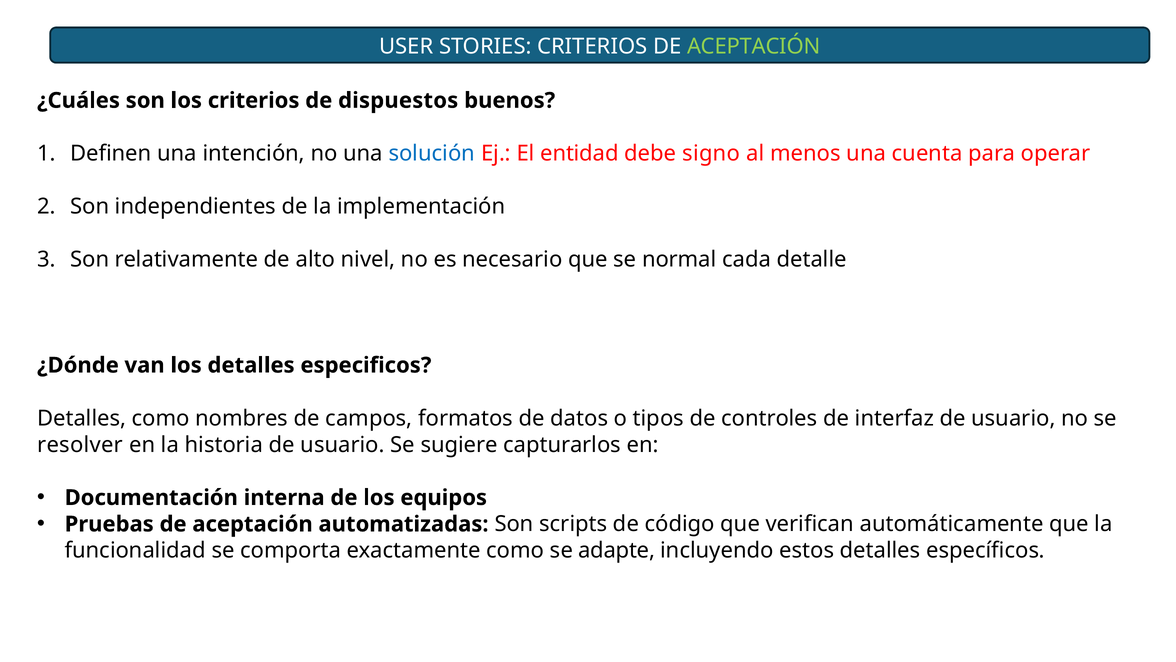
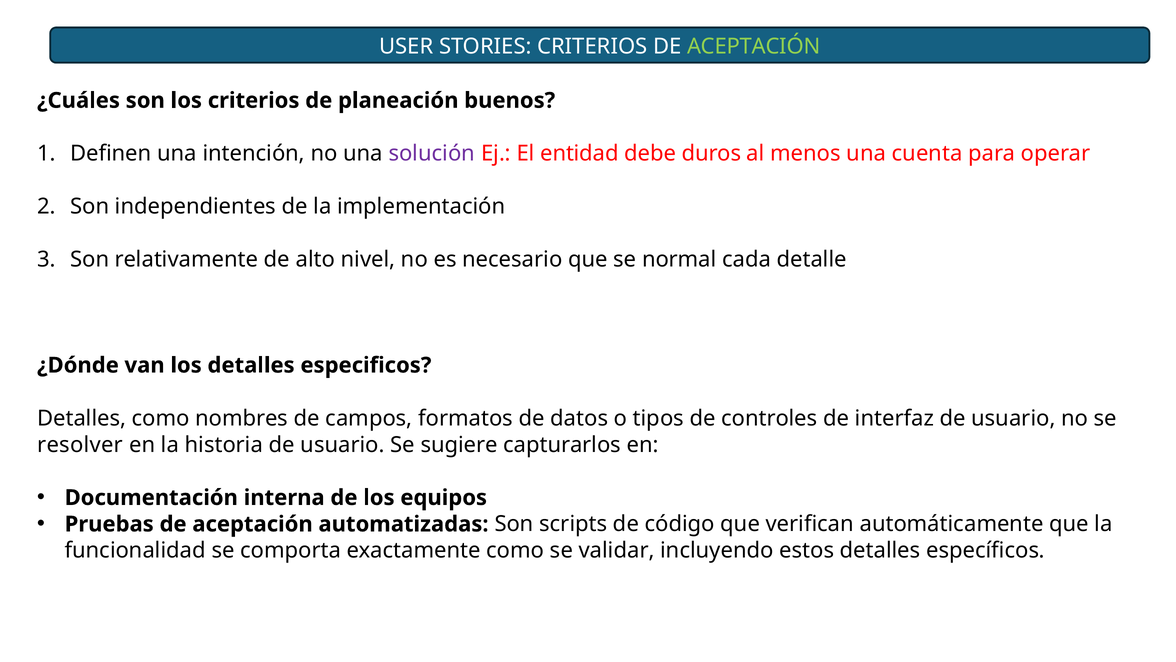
dispuestos: dispuestos -> planeación
solución colour: blue -> purple
signo: signo -> duros
adapte: adapte -> validar
